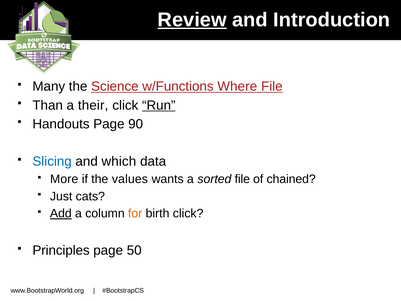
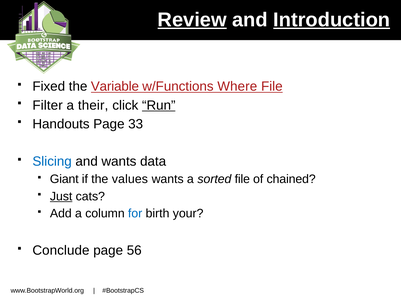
Introduction underline: none -> present
Many: Many -> Fixed
Science: Science -> Variable
Than: Than -> Filter
90: 90 -> 33
and which: which -> wants
More: More -> Giant
Just underline: none -> present
Add underline: present -> none
for colour: orange -> blue
birth click: click -> your
Principles: Principles -> Conclude
50: 50 -> 56
